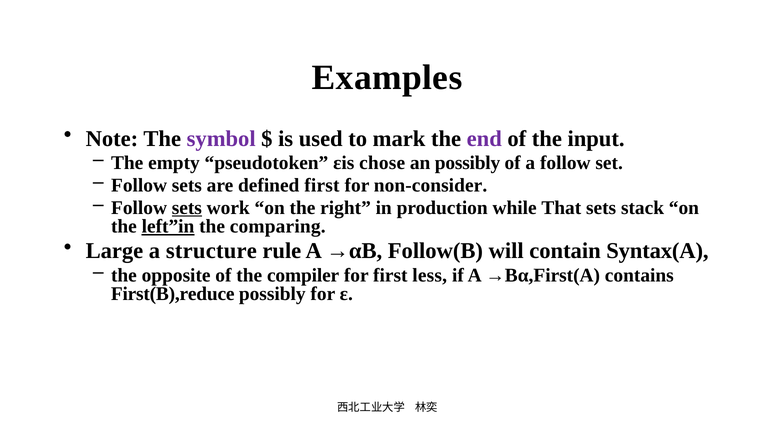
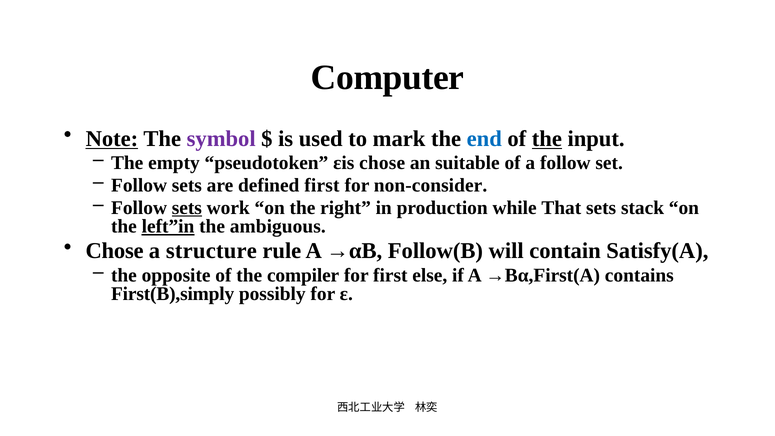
Examples: Examples -> Computer
Note underline: none -> present
end colour: purple -> blue
the at (547, 139) underline: none -> present
an possibly: possibly -> suitable
comparing: comparing -> ambiguous
Large at (114, 251): Large -> Chose
Syntax(A: Syntax(A -> Satisfy(A
less: less -> else
First(B),reduce: First(B),reduce -> First(B),simply
